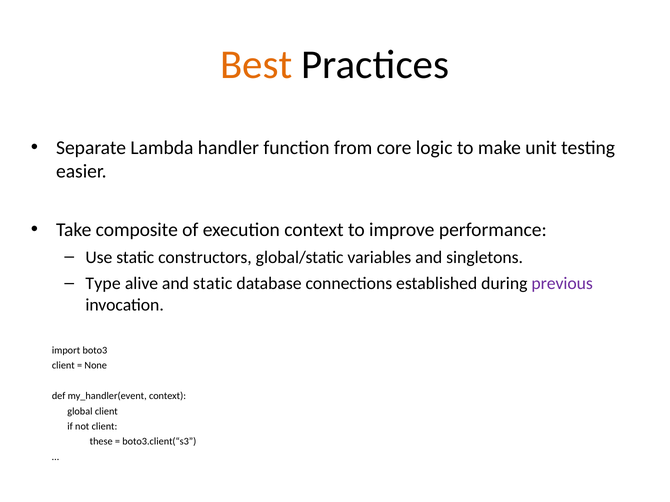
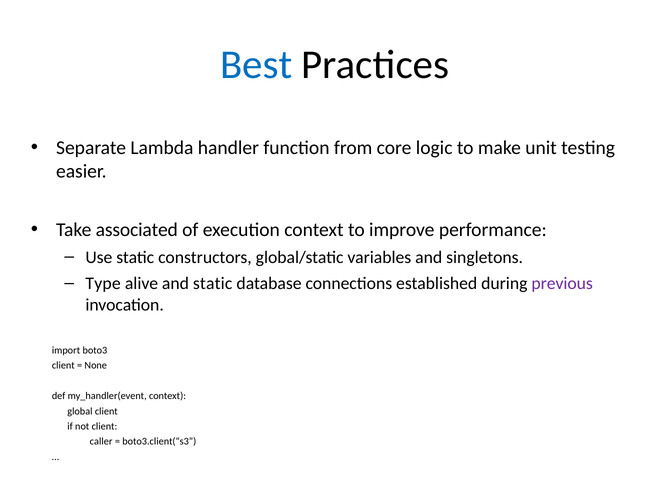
Best colour: orange -> blue
composite: composite -> associated
these: these -> caller
